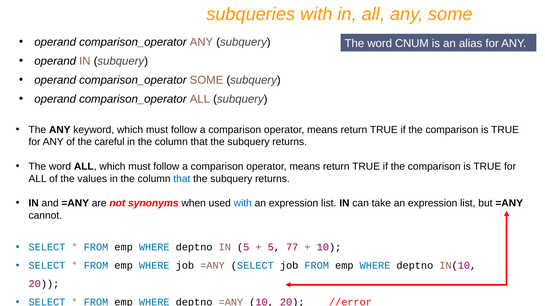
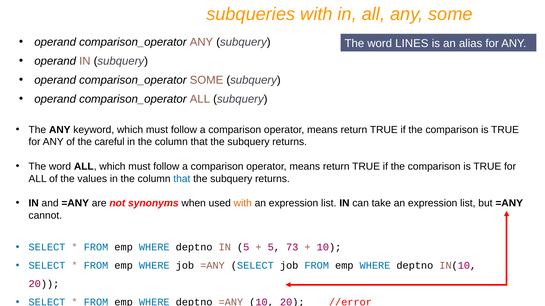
CNUM: CNUM -> LINES
with at (243, 204) colour: blue -> orange
77: 77 -> 73
